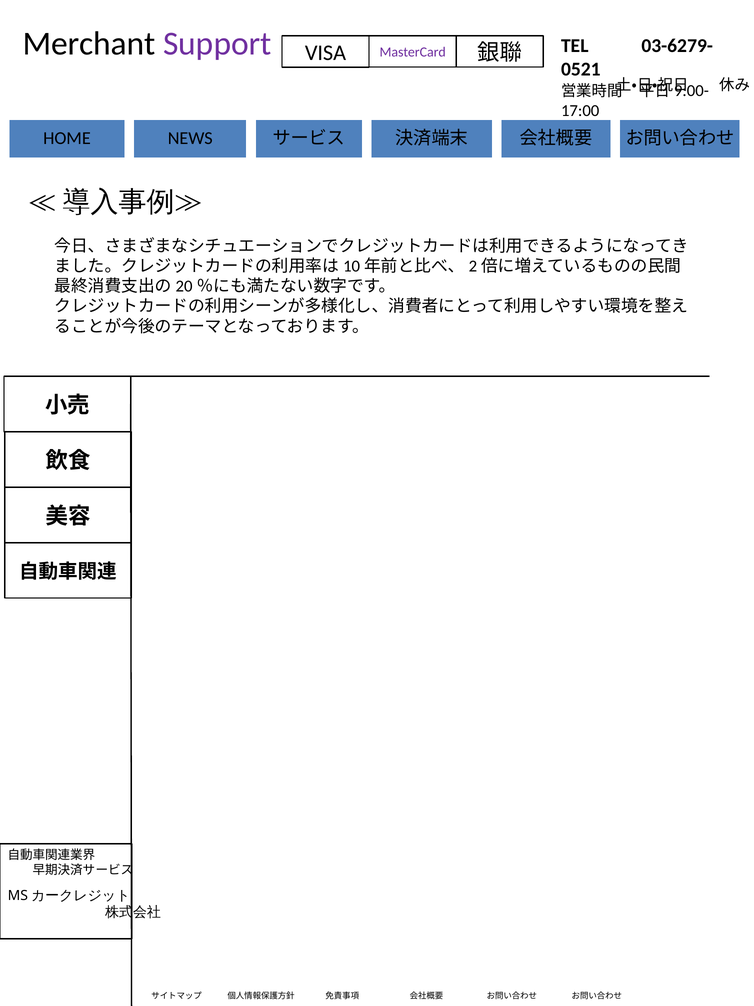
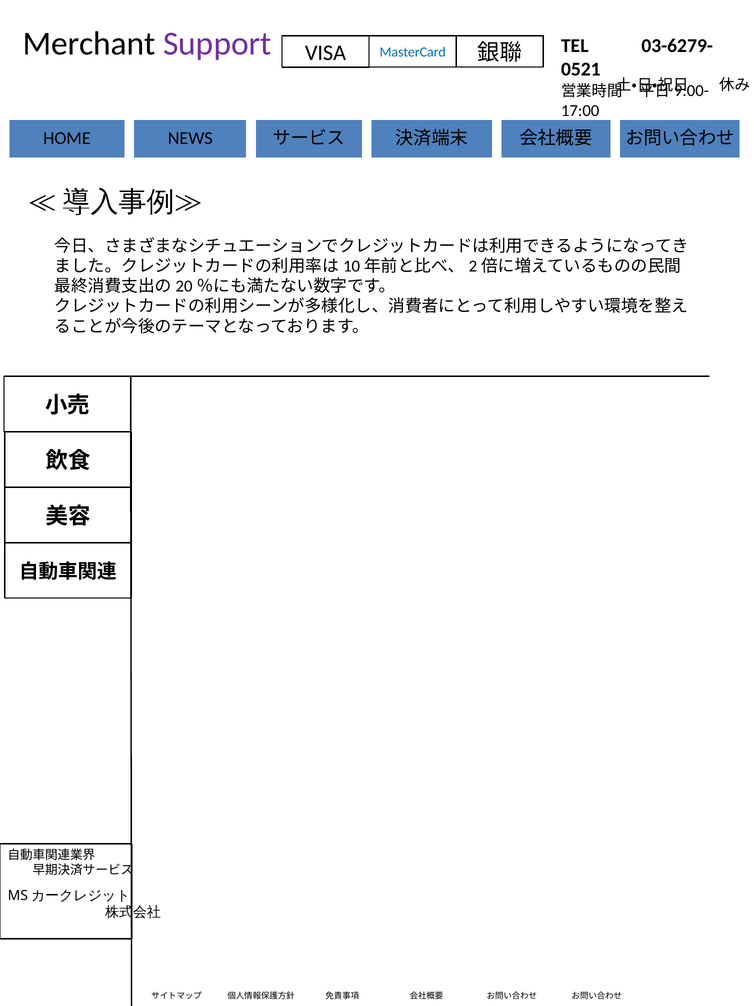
MasterCard colour: purple -> blue
